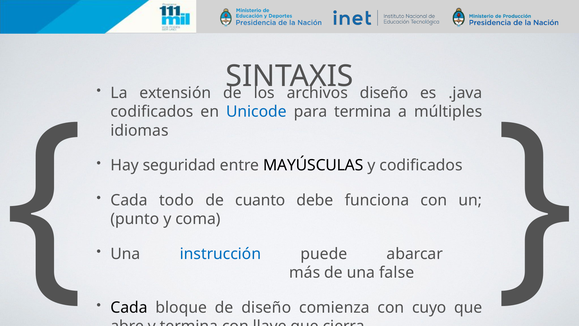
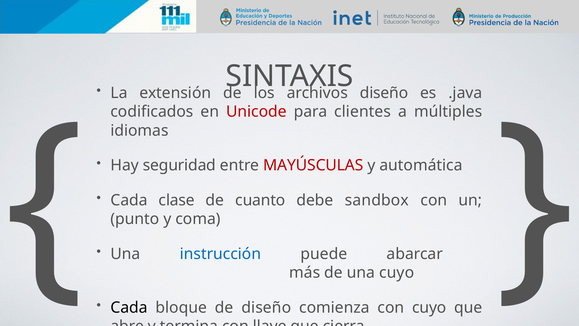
Unicode colour: blue -> red
para termina: termina -> clientes
MAYÚSCULAS colour: black -> red
y codificados: codificados -> automática
todo: todo -> clase
funciona: funciona -> sandbox
una false: false -> cuyo
